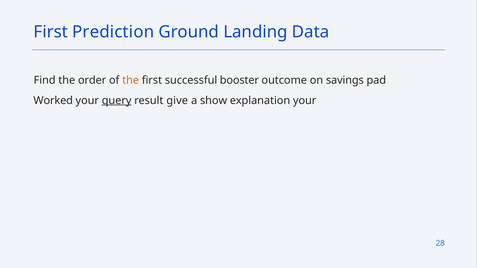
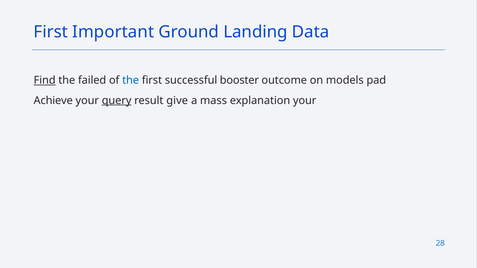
Prediction: Prediction -> Important
Find underline: none -> present
order: order -> failed
the at (131, 80) colour: orange -> blue
savings: savings -> models
Worked: Worked -> Achieve
show: show -> mass
